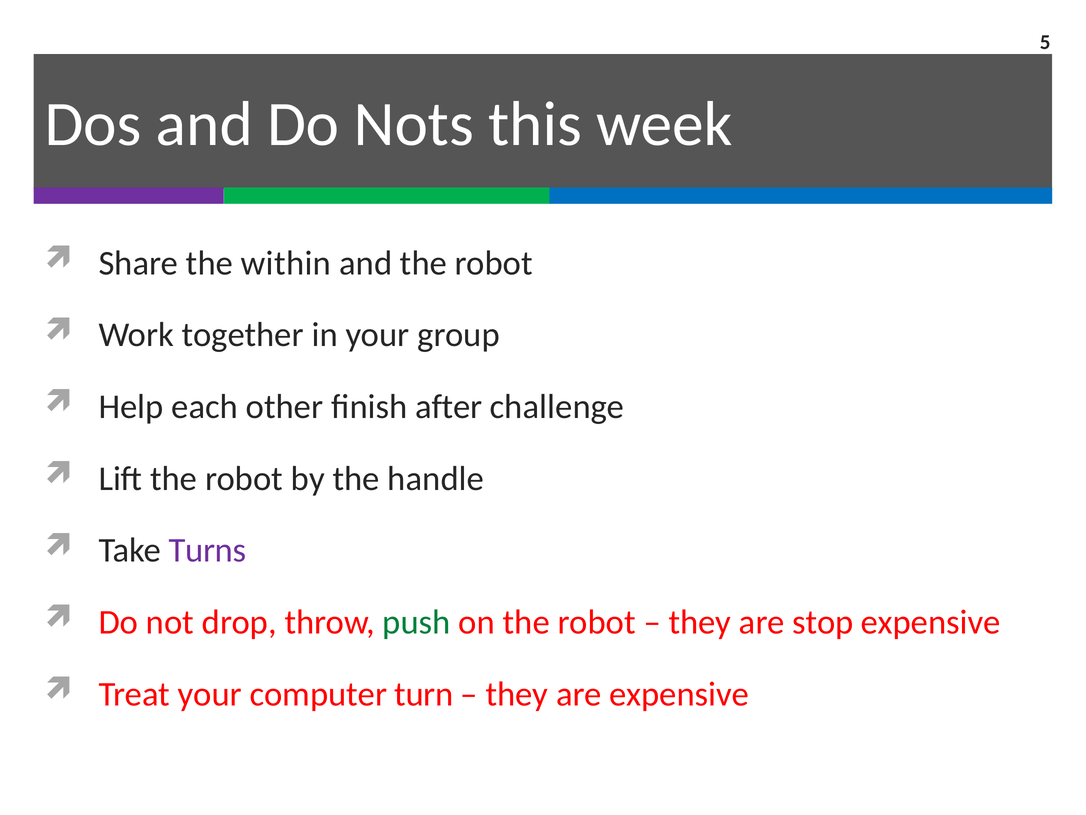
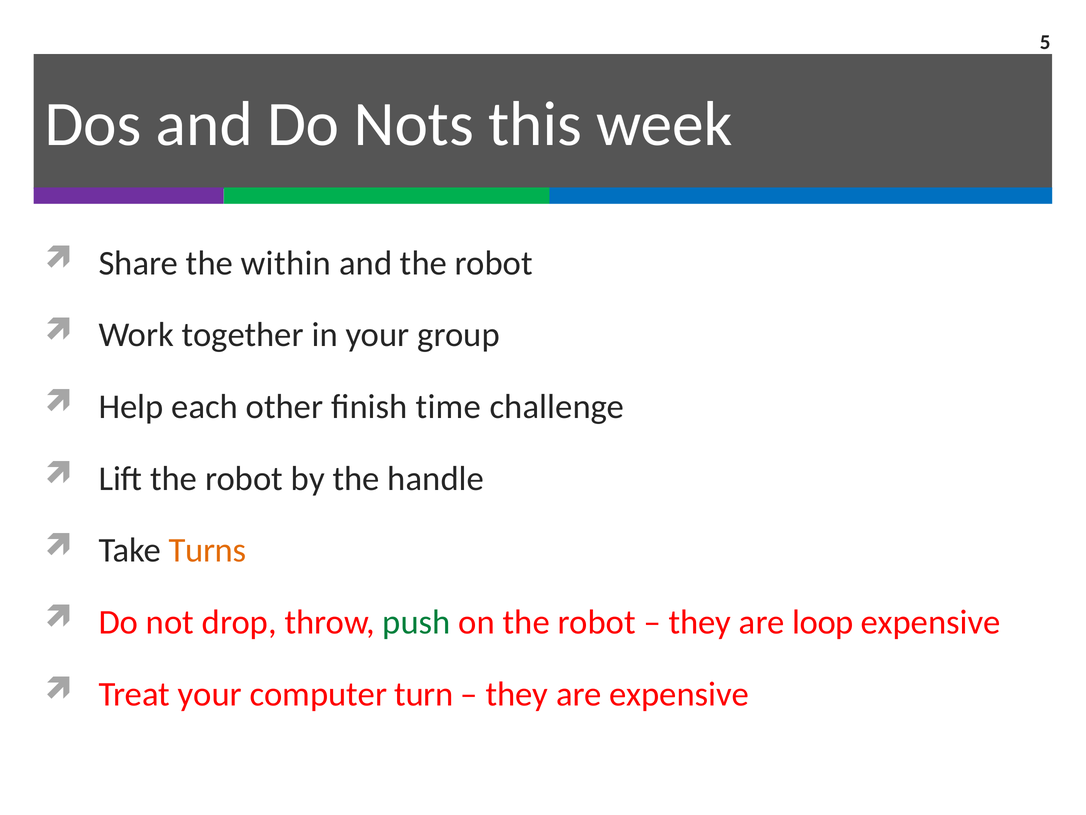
after: after -> time
Turns colour: purple -> orange
stop: stop -> loop
